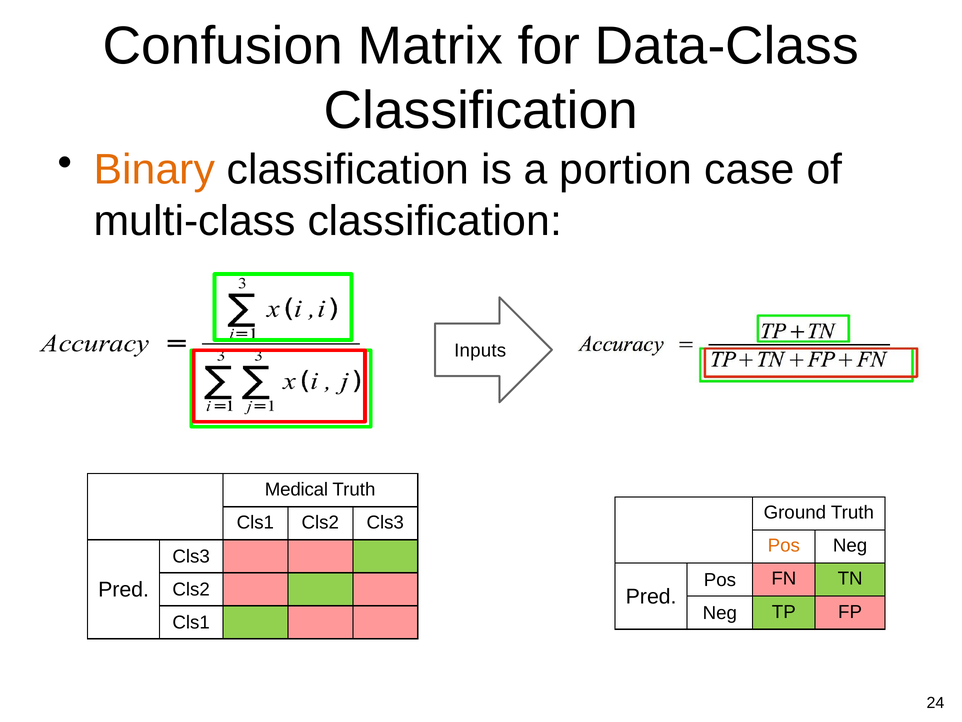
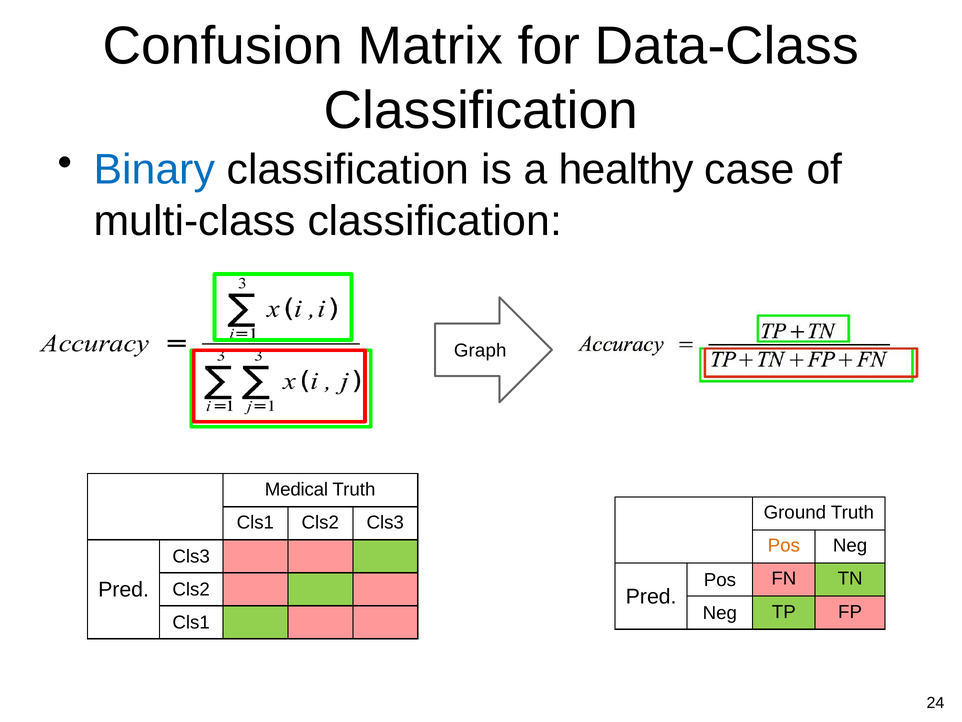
Binary colour: orange -> blue
portion: portion -> healthy
Inputs: Inputs -> Graph
